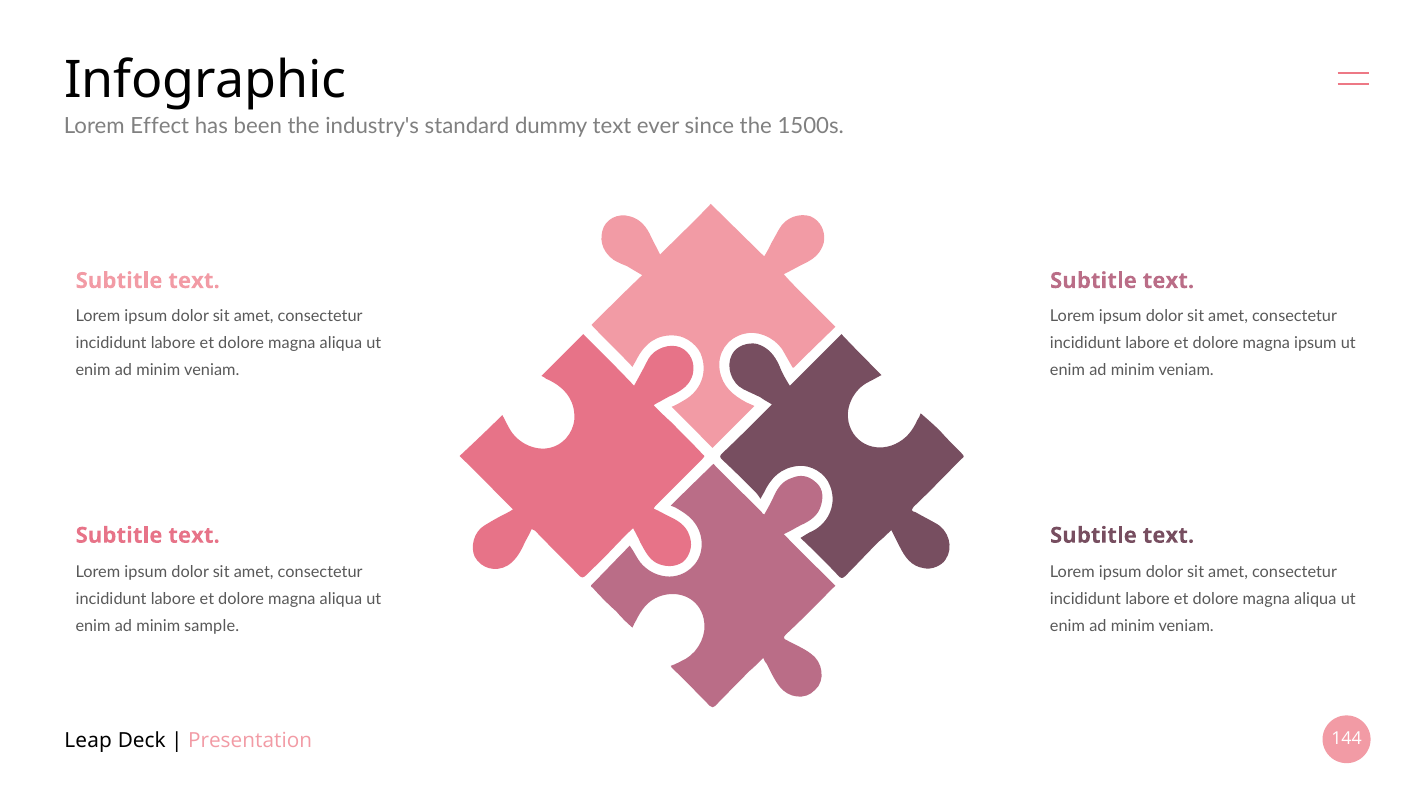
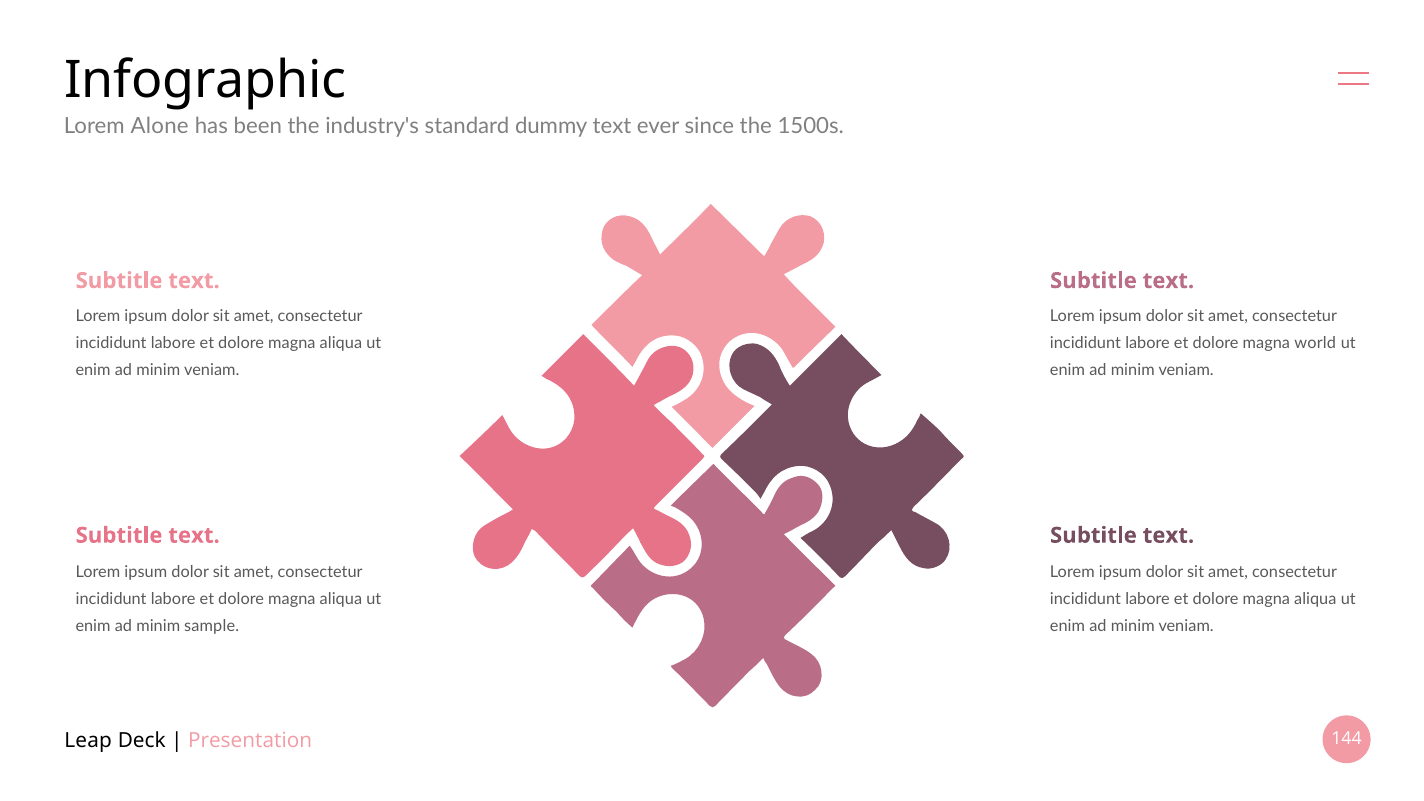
Effect: Effect -> Alone
magna ipsum: ipsum -> world
